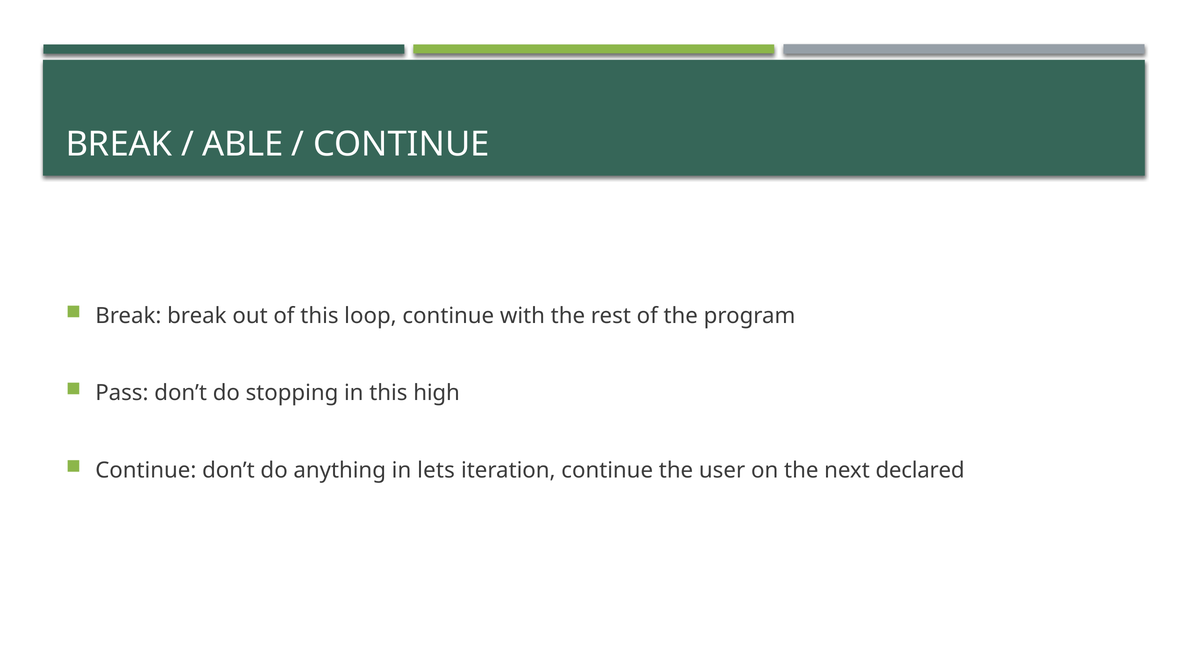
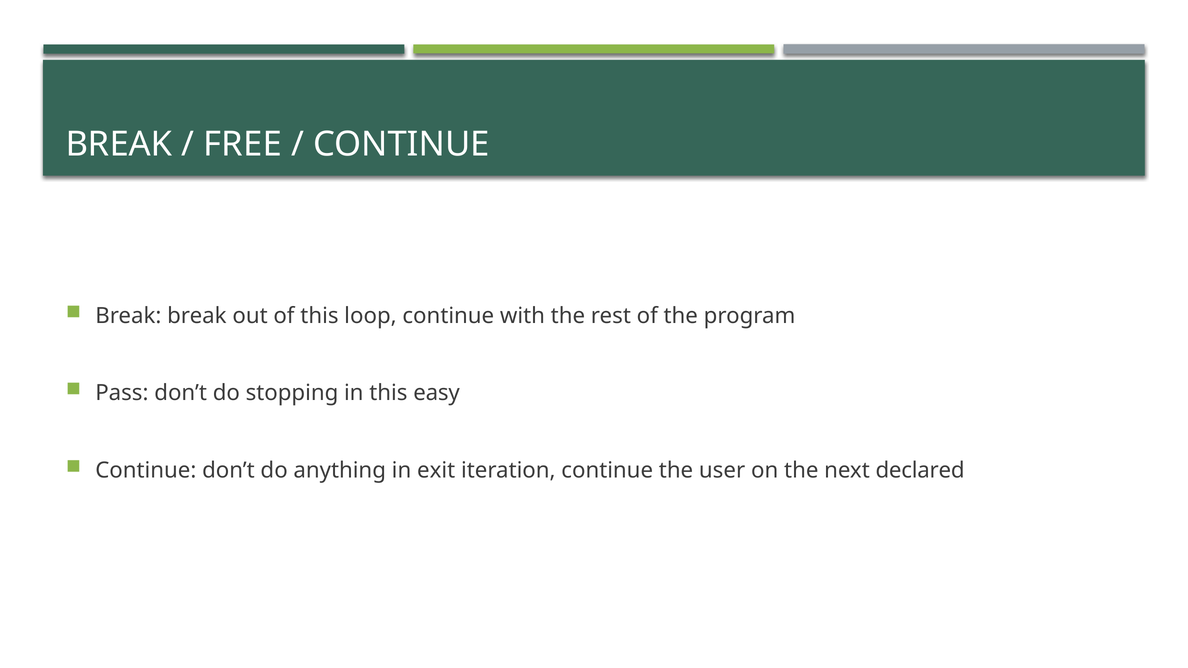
ABLE: ABLE -> FREE
high: high -> easy
lets: lets -> exit
